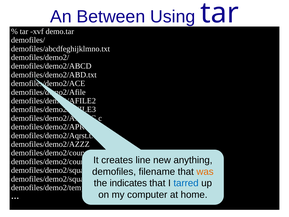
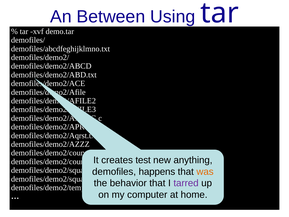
line: line -> test
filename: filename -> happens
indicates: indicates -> behavior
tarred colour: blue -> purple
